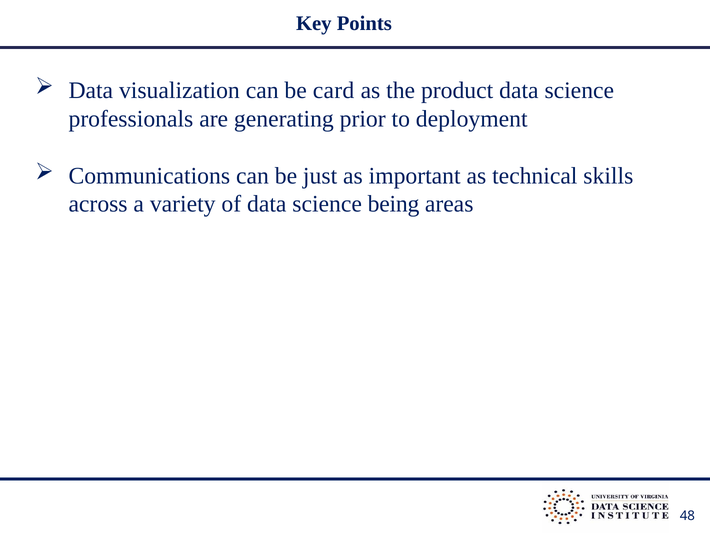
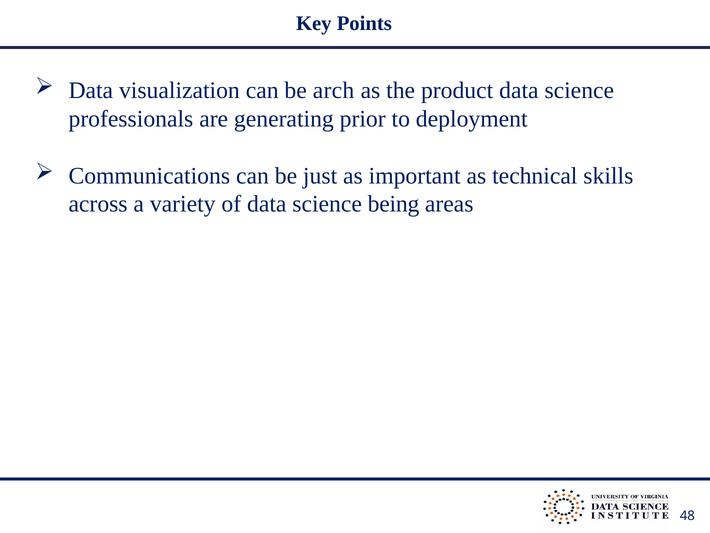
card: card -> arch
